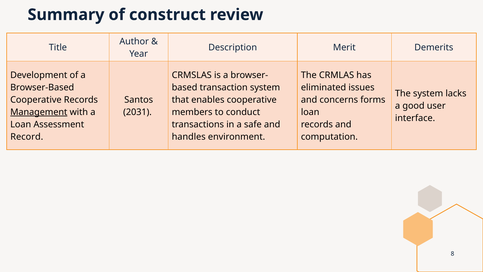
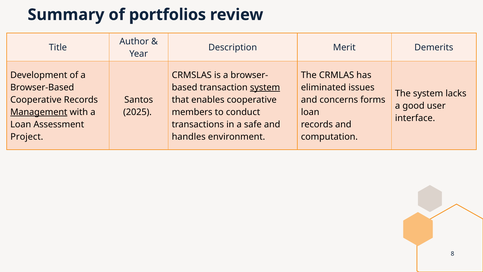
construct: construct -> portfolios
system at (265, 87) underline: none -> present
2031: 2031 -> 2025
Record: Record -> Project
